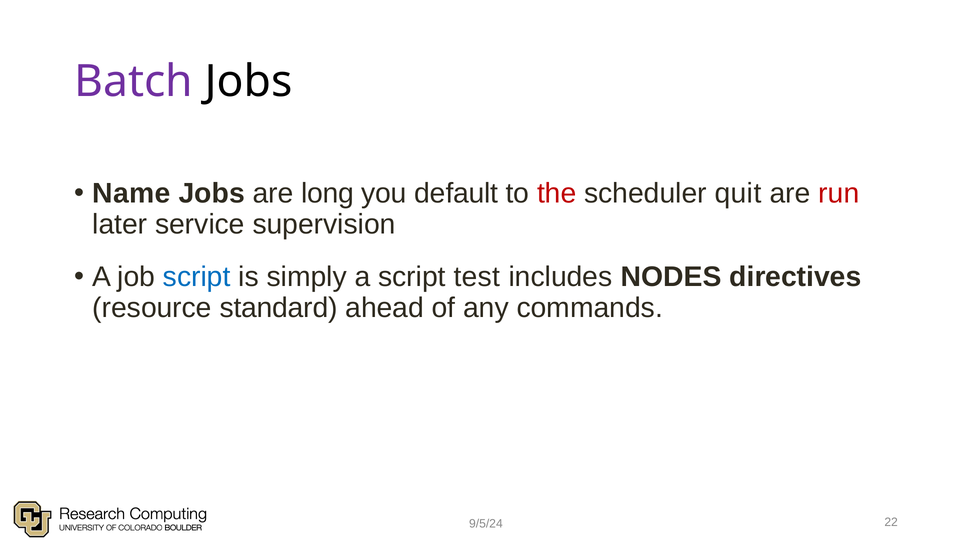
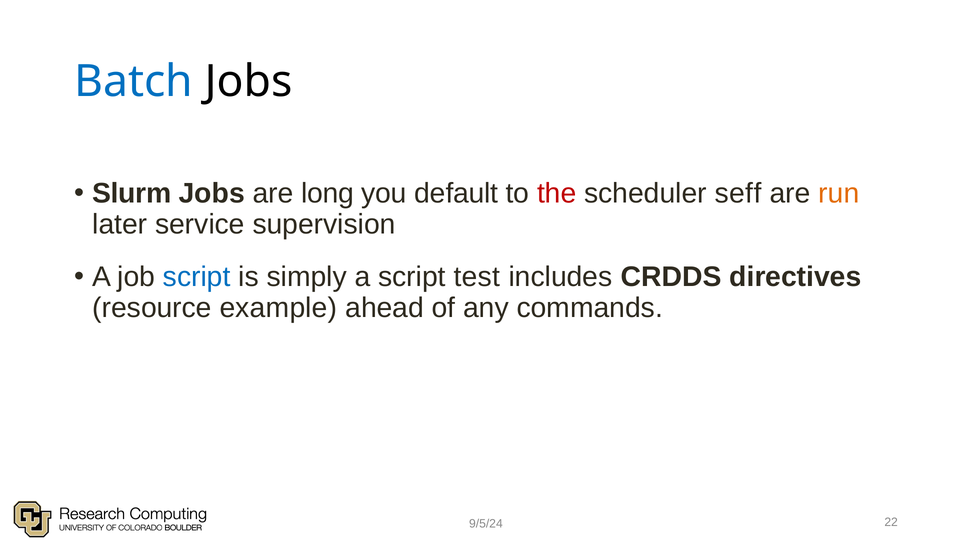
Batch colour: purple -> blue
Name: Name -> Slurm
quit: quit -> seff
run colour: red -> orange
NODES: NODES -> CRDDS
standard: standard -> example
